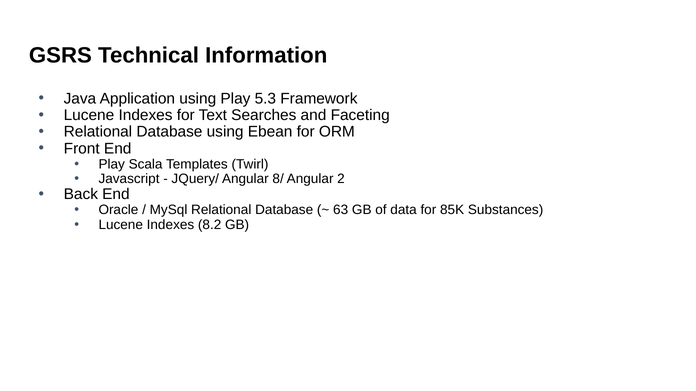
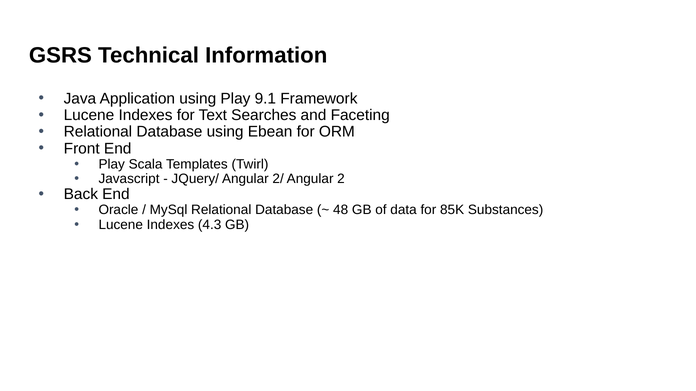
5.3: 5.3 -> 9.1
8/: 8/ -> 2/
63: 63 -> 48
8.2: 8.2 -> 4.3
